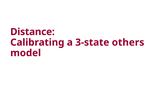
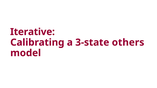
Distance: Distance -> Iterative
